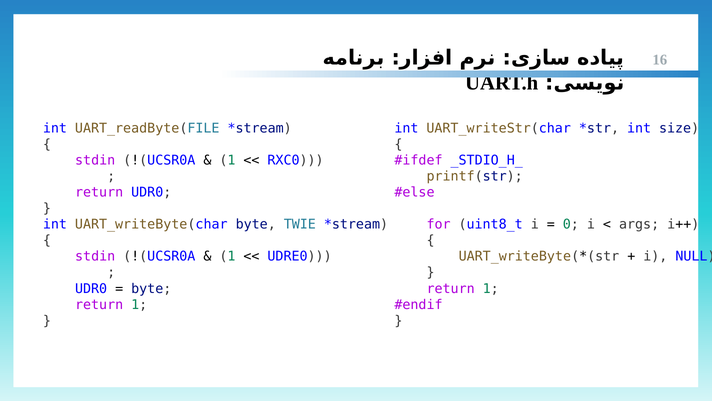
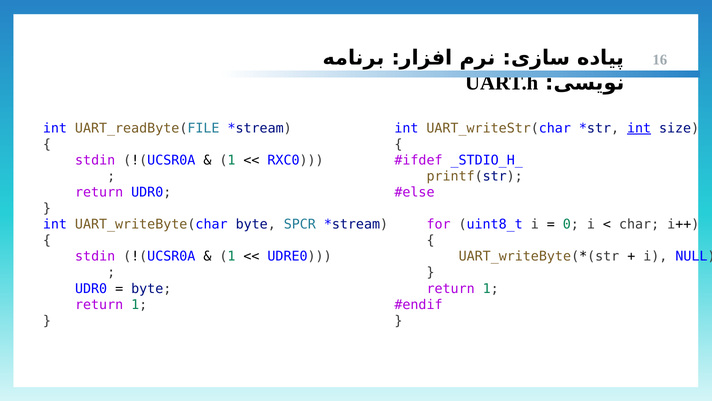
int at (639, 128) underline: none -> present
TWIE: TWIE -> SPCR
args: args -> char
